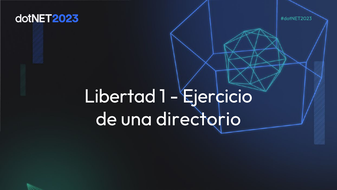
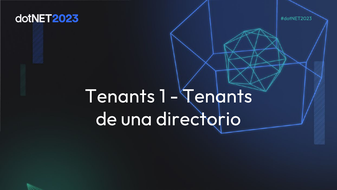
Libertad at (120, 96): Libertad -> Tenants
Ejercicio at (217, 96): Ejercicio -> Tenants
